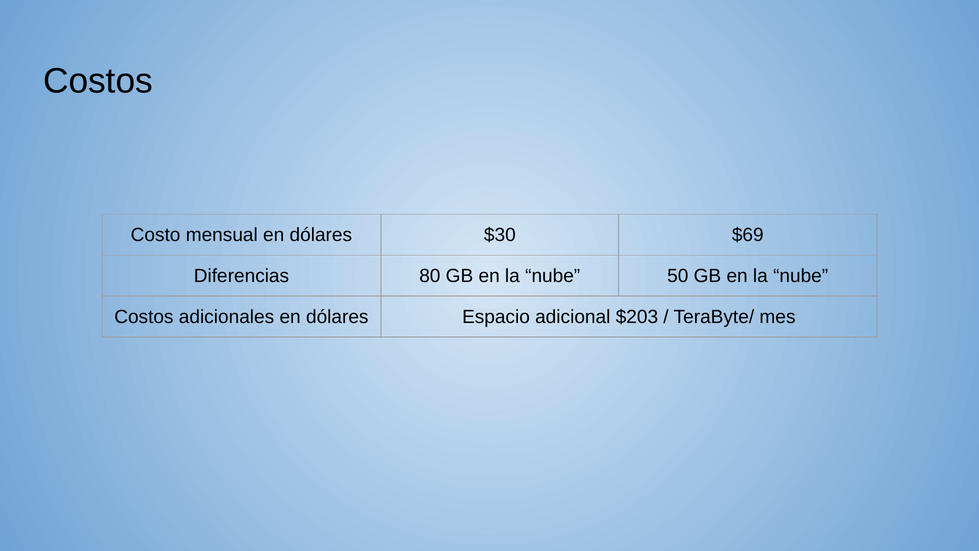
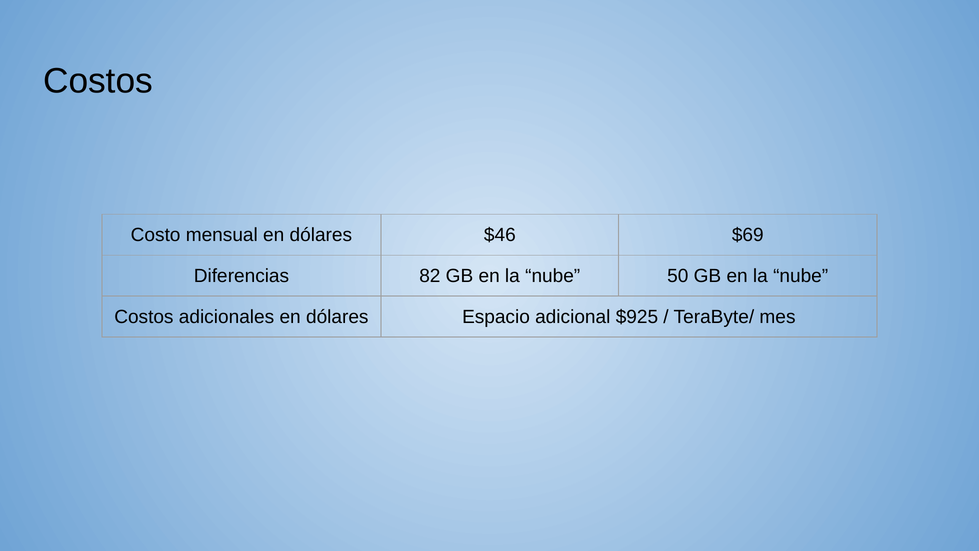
$30: $30 -> $46
80: 80 -> 82
$203: $203 -> $925
